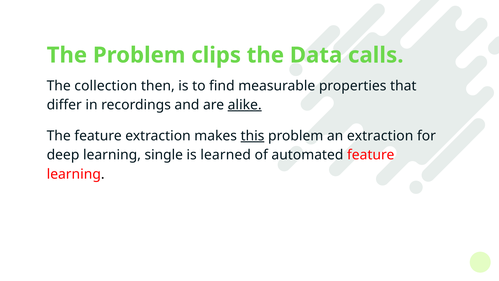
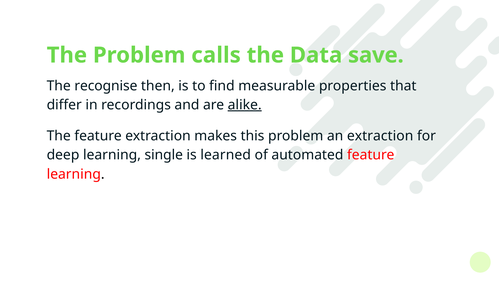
clips: clips -> calls
calls: calls -> save
collection: collection -> recognise
this underline: present -> none
